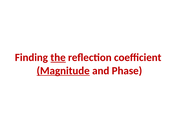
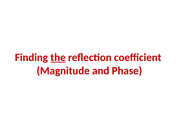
Magnitude underline: present -> none
